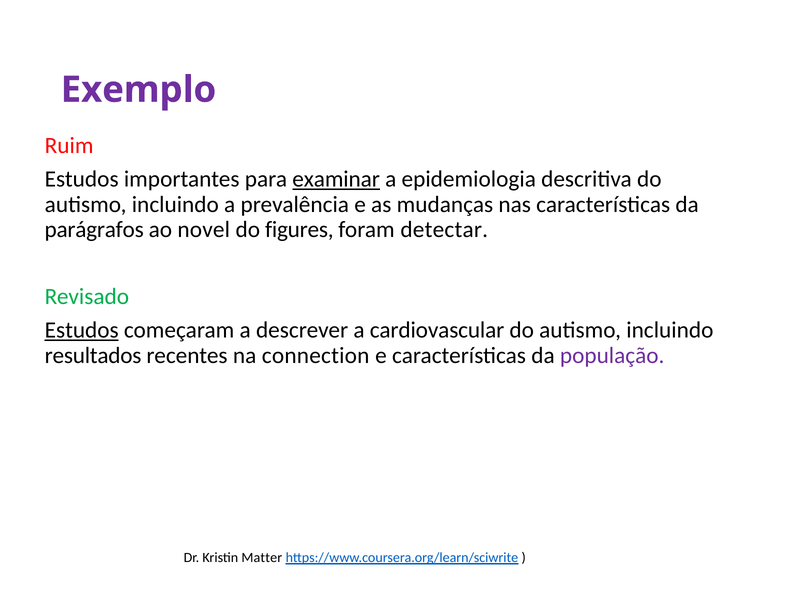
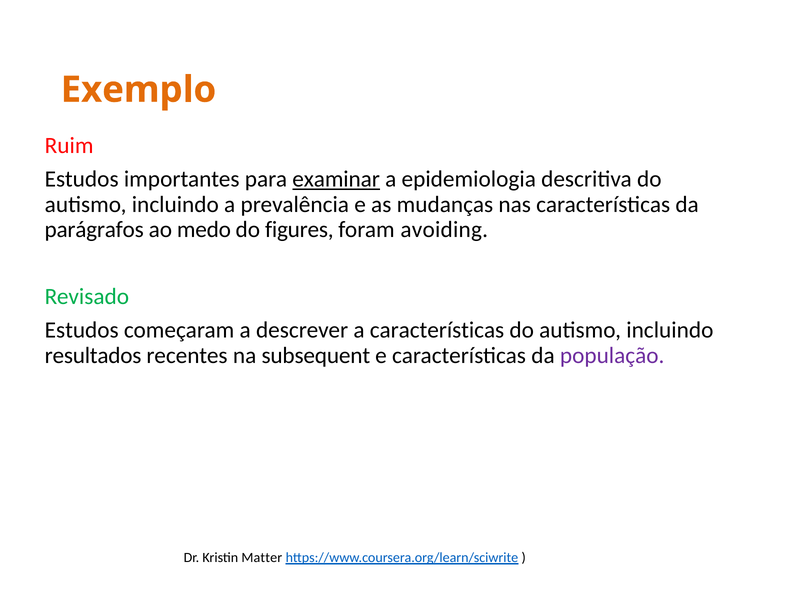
Exemplo colour: purple -> orange
novel: novel -> medo
detectar: detectar -> avoiding
Estudos at (82, 330) underline: present -> none
a cardiovascular: cardiovascular -> características
connection: connection -> subsequent
